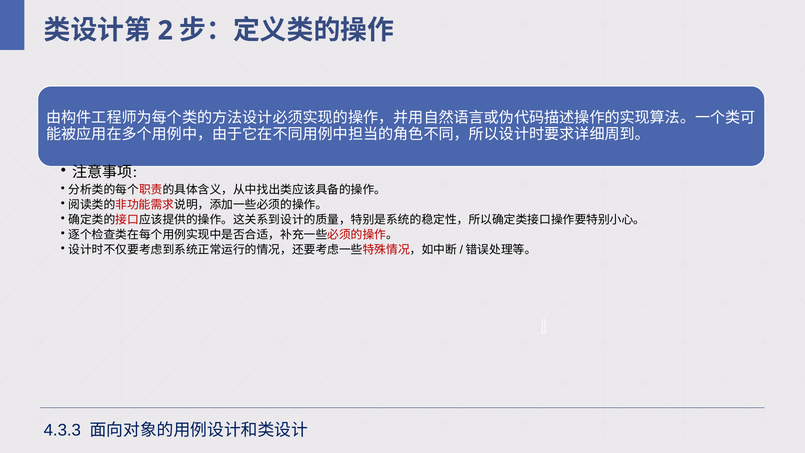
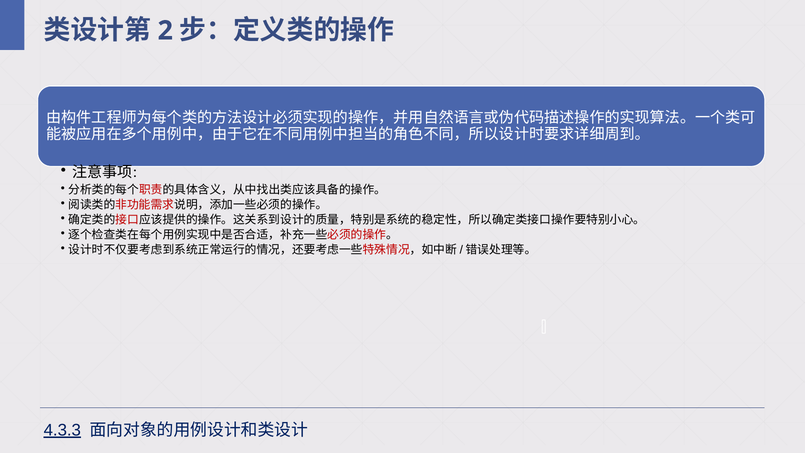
4.3.3 underline: none -> present
